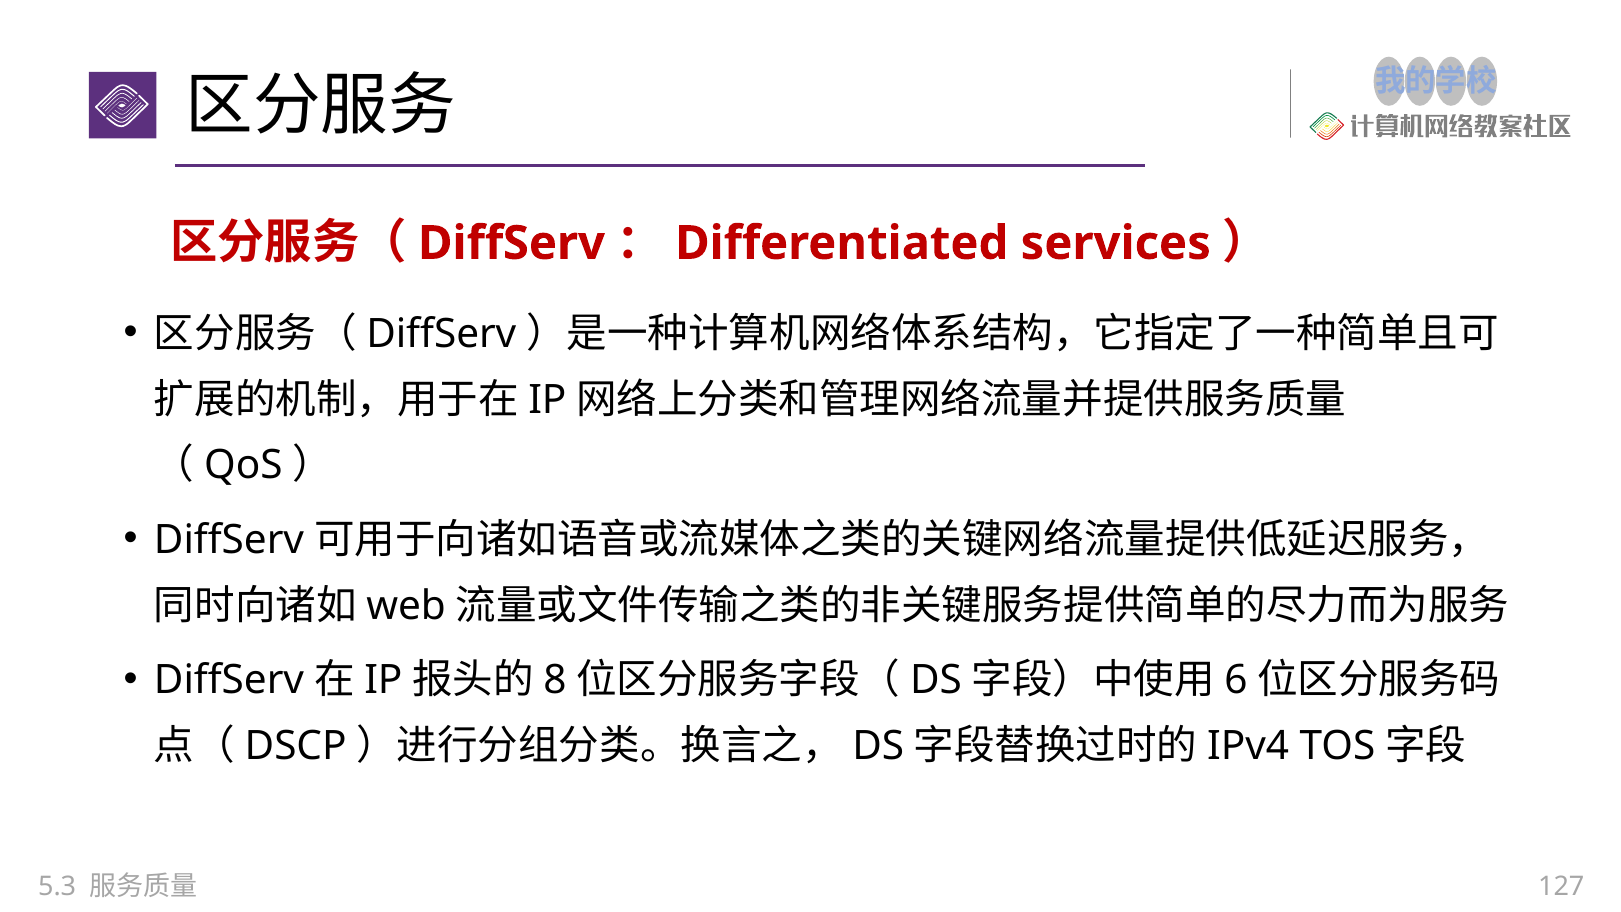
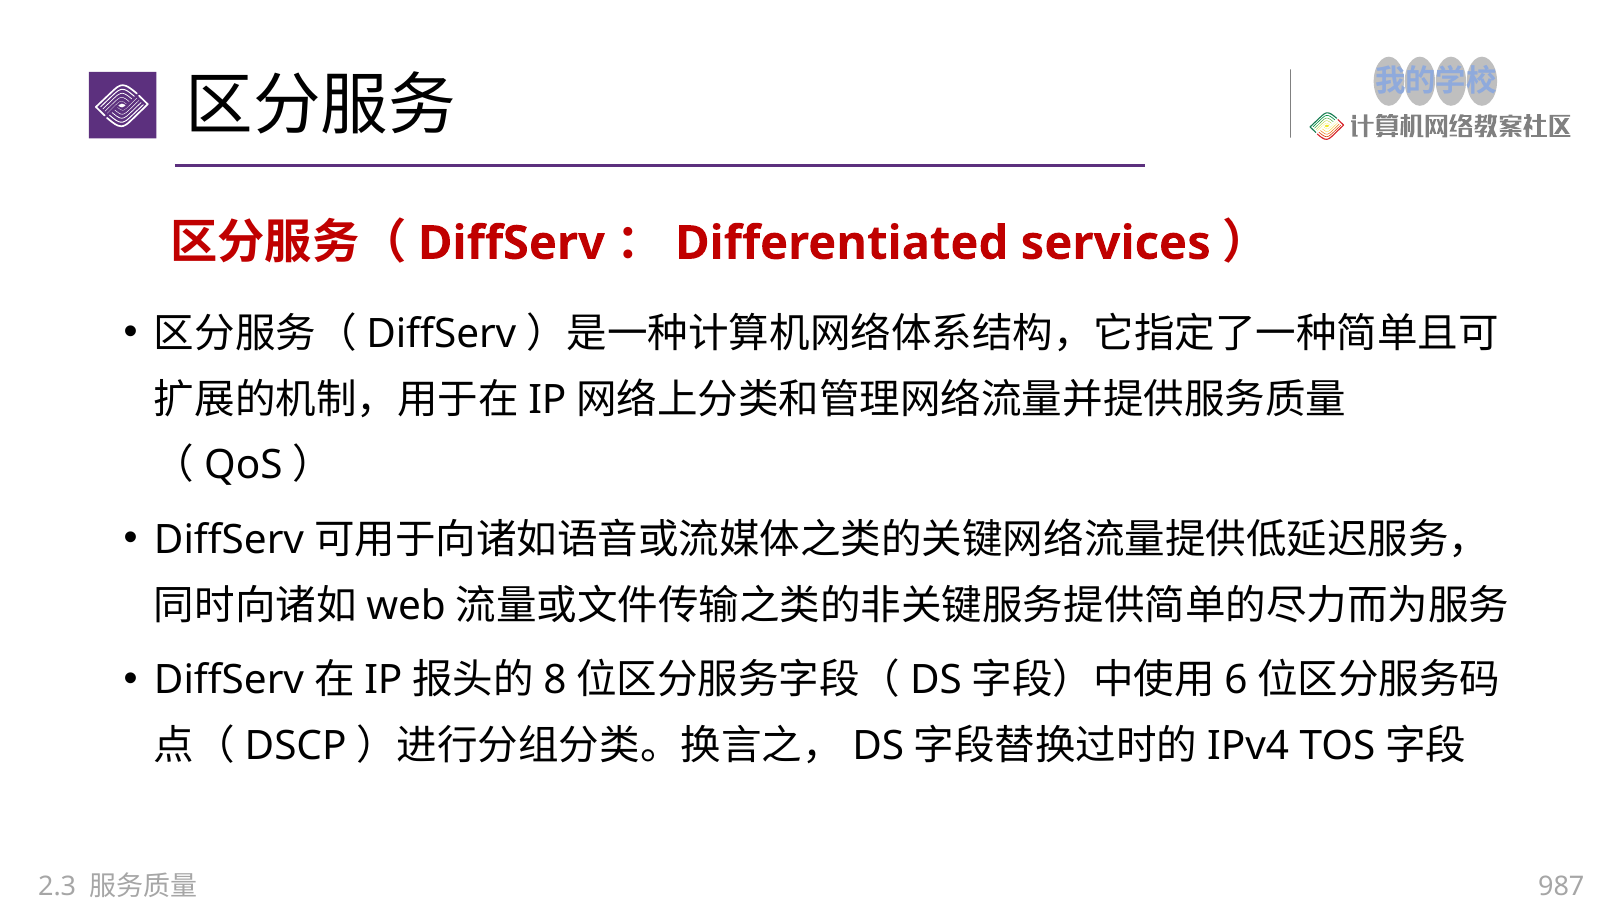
5.3: 5.3 -> 2.3
127: 127 -> 987
